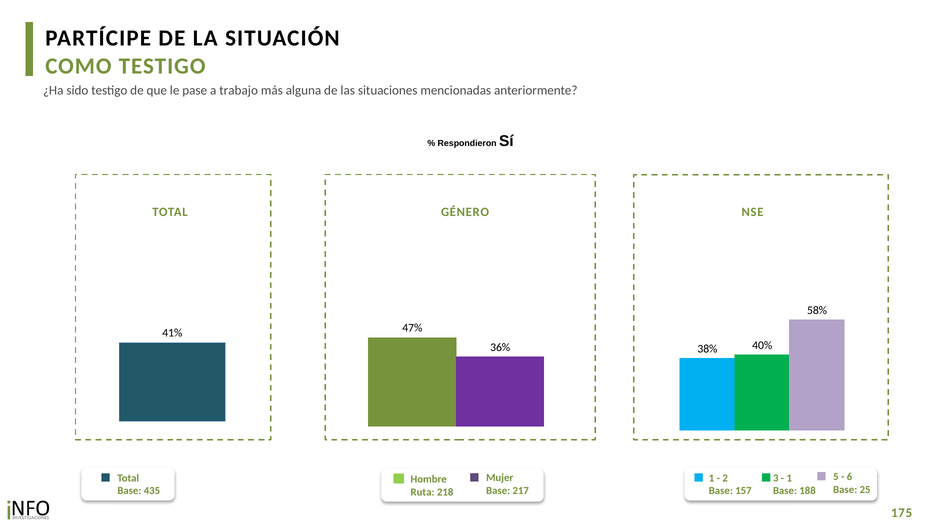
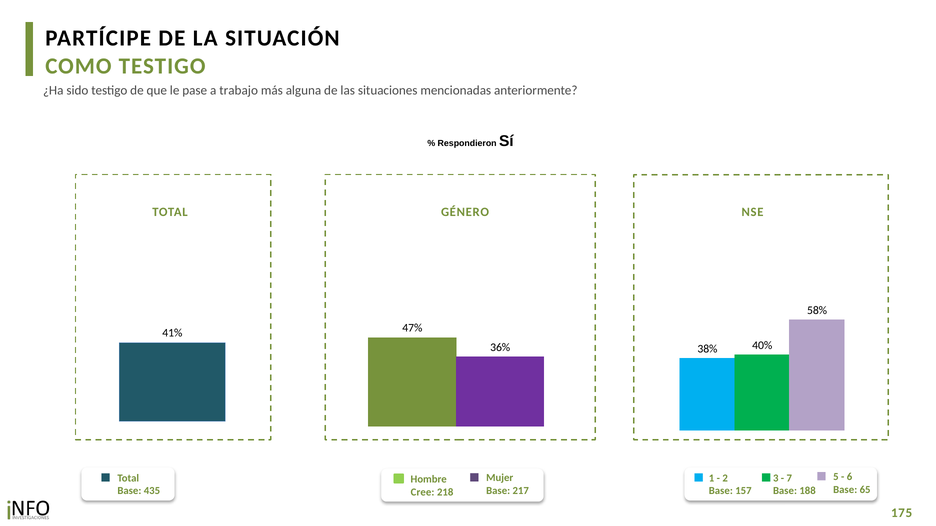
1 at (789, 478): 1 -> 7
25: 25 -> 65
Ruta: Ruta -> Cree
